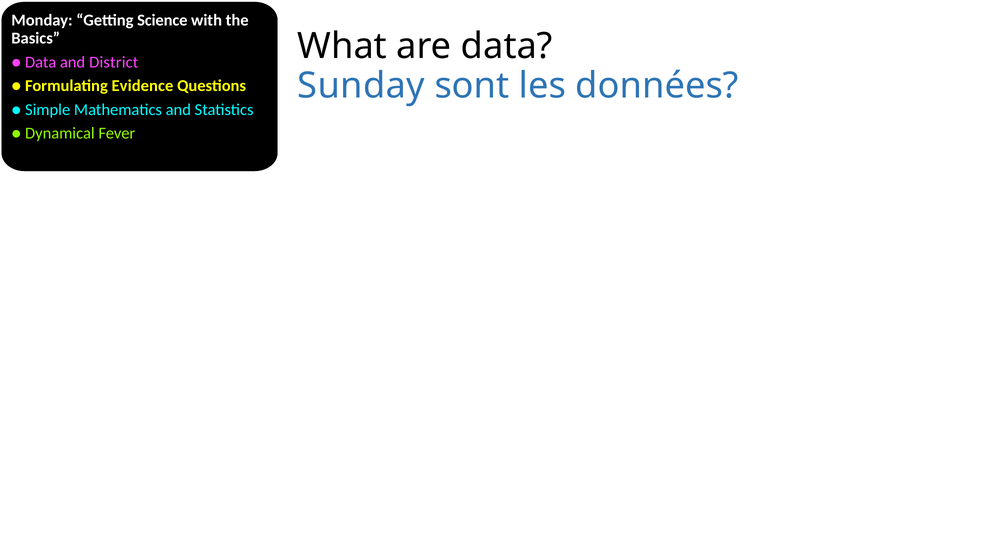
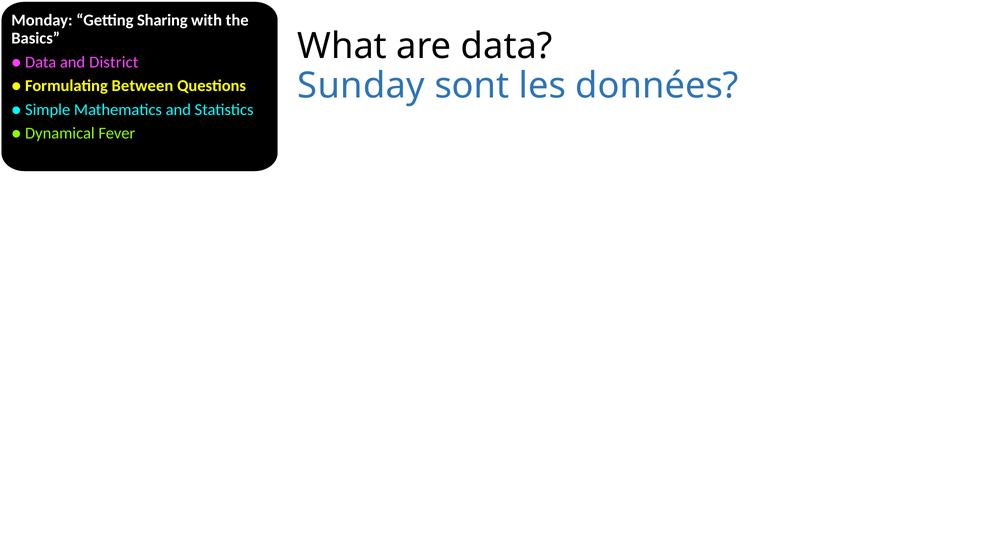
Science: Science -> Sharing
Evidence: Evidence -> Between
